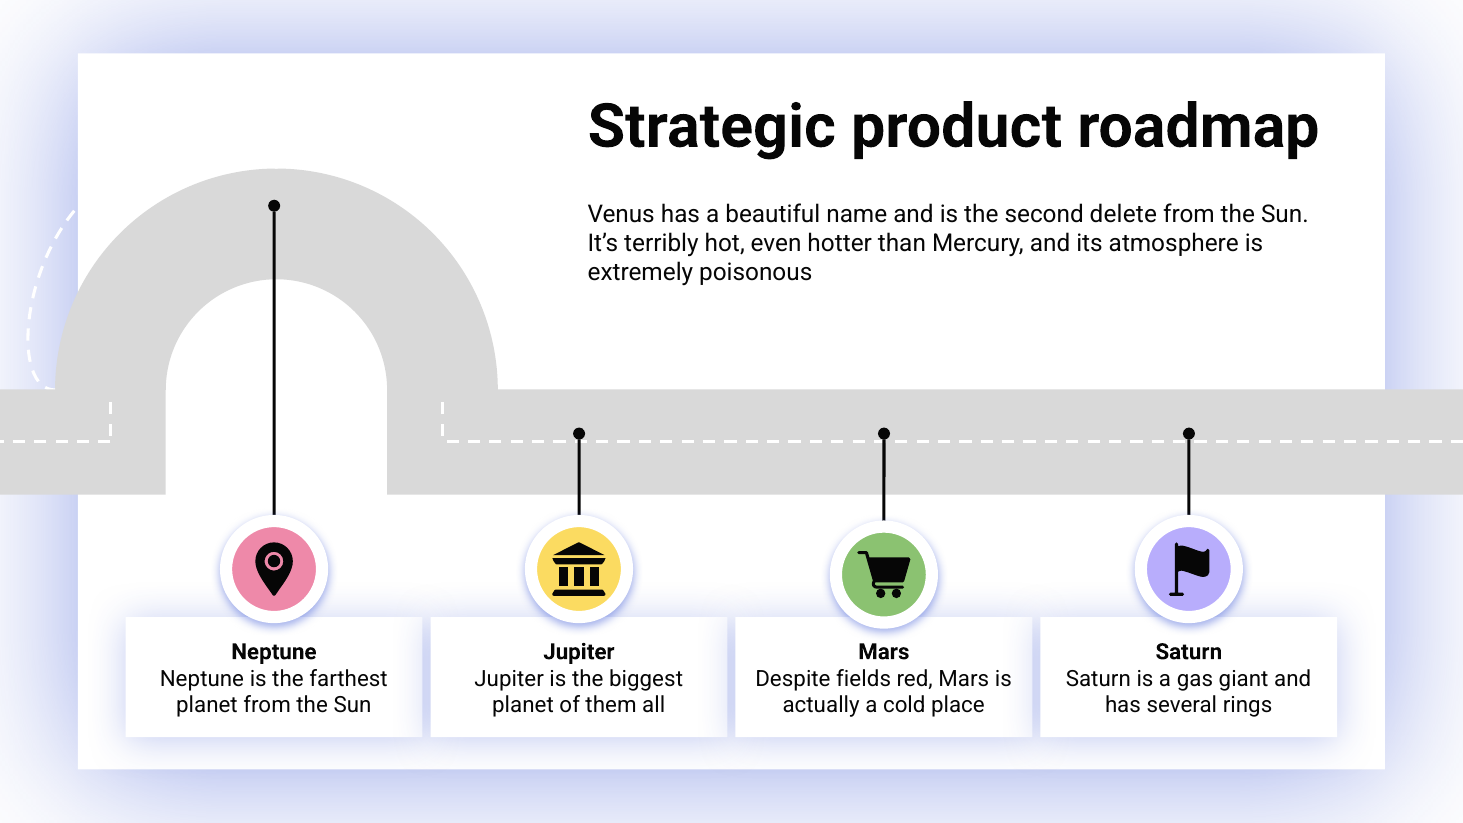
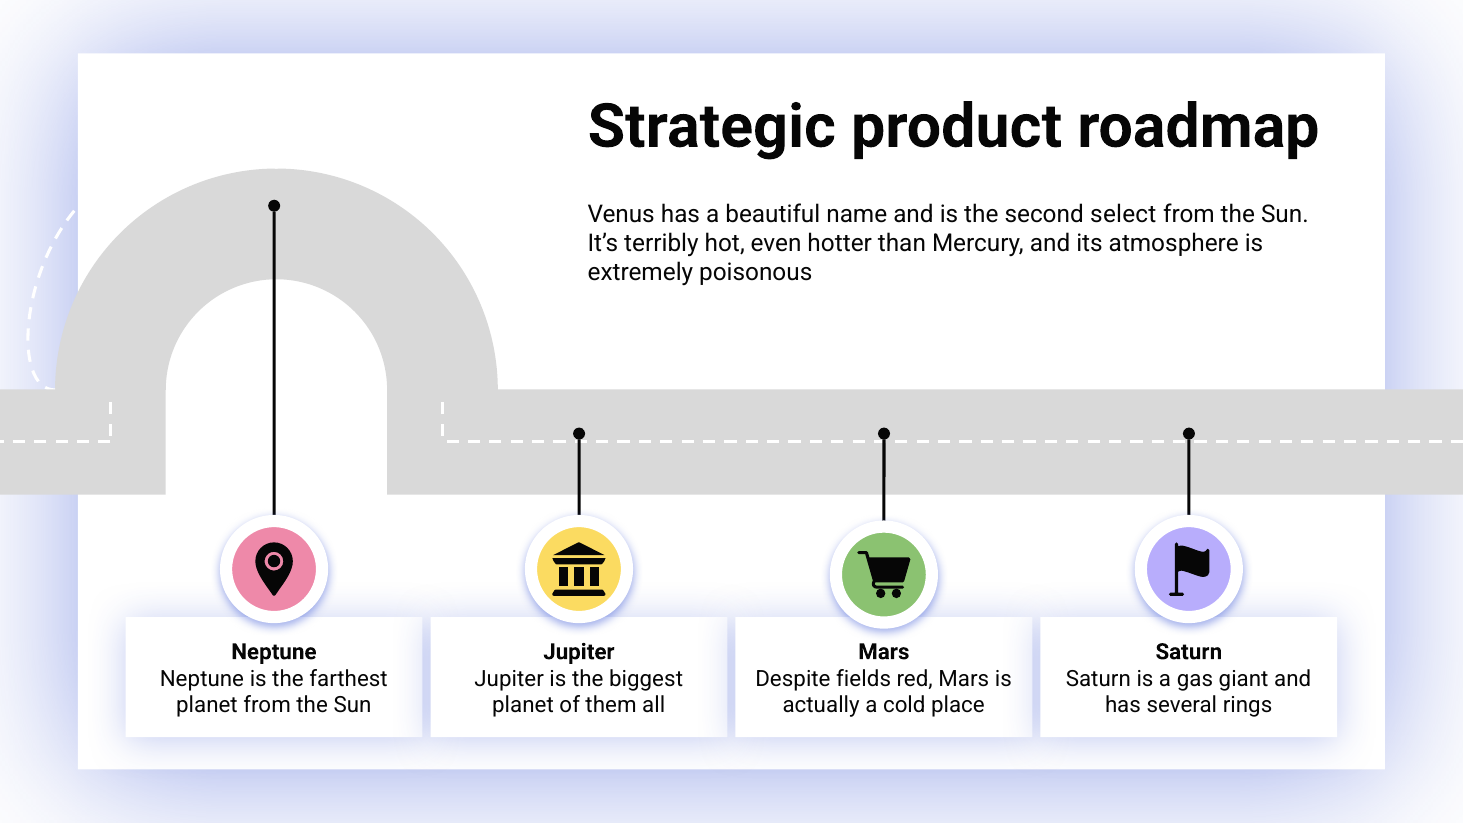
delete: delete -> select
